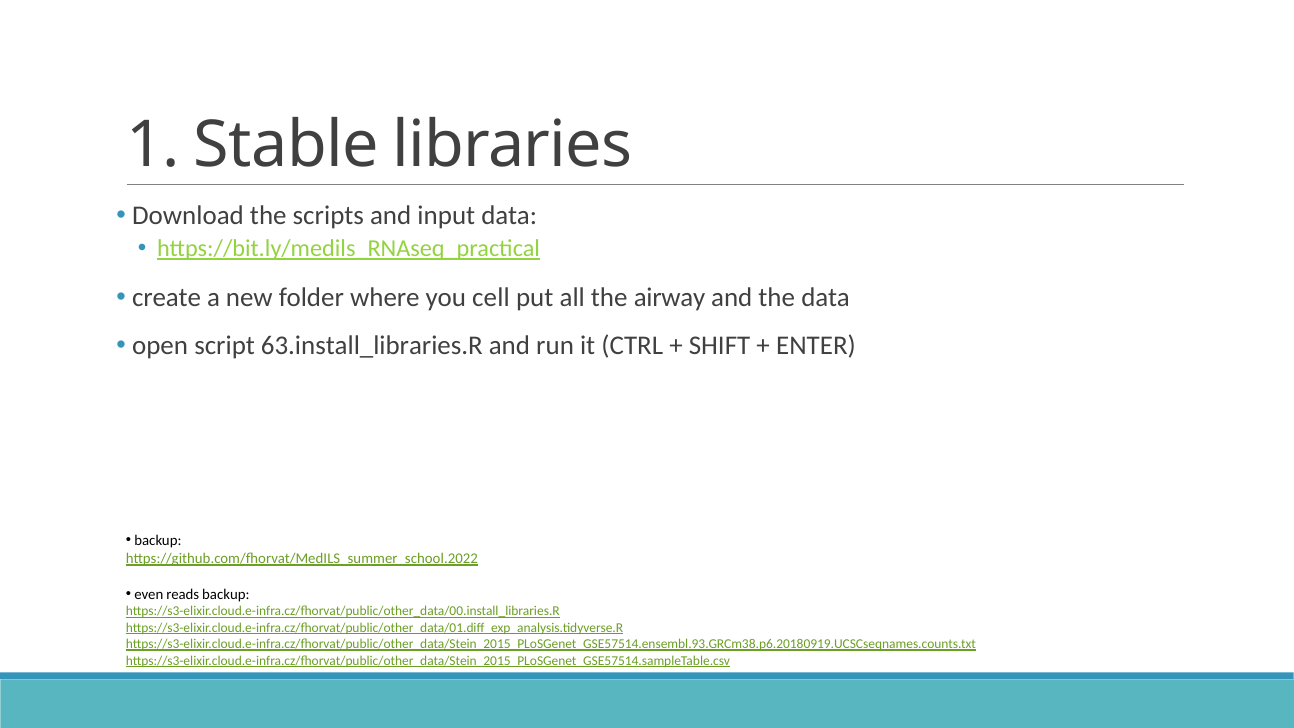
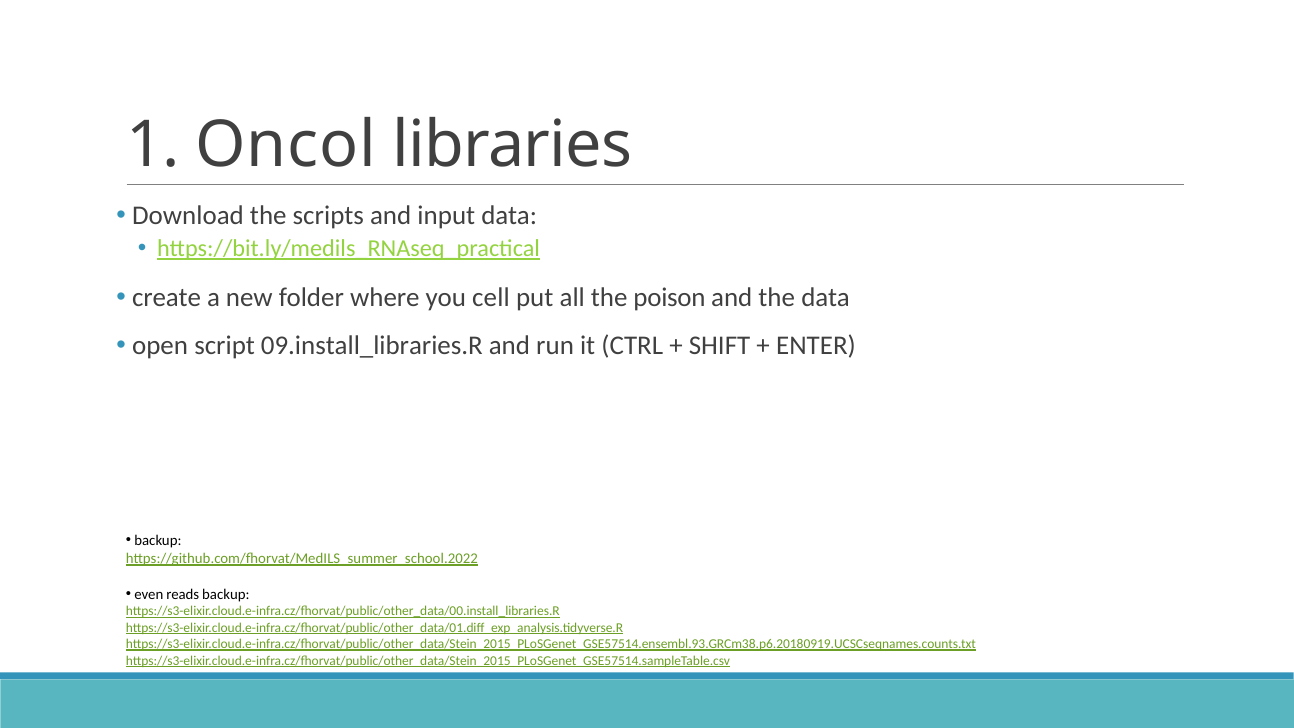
Stable: Stable -> Oncol
airway: airway -> poison
63.install_libraries.R: 63.install_libraries.R -> 09.install_libraries.R
